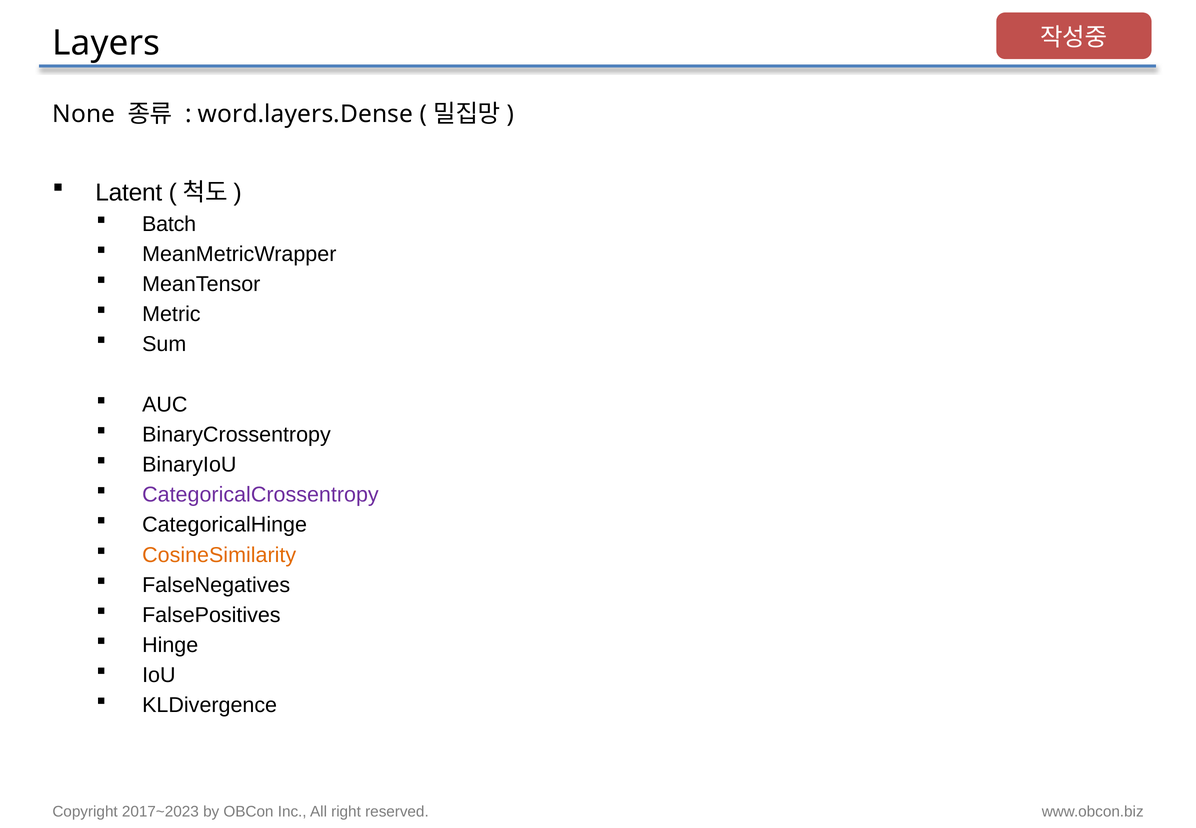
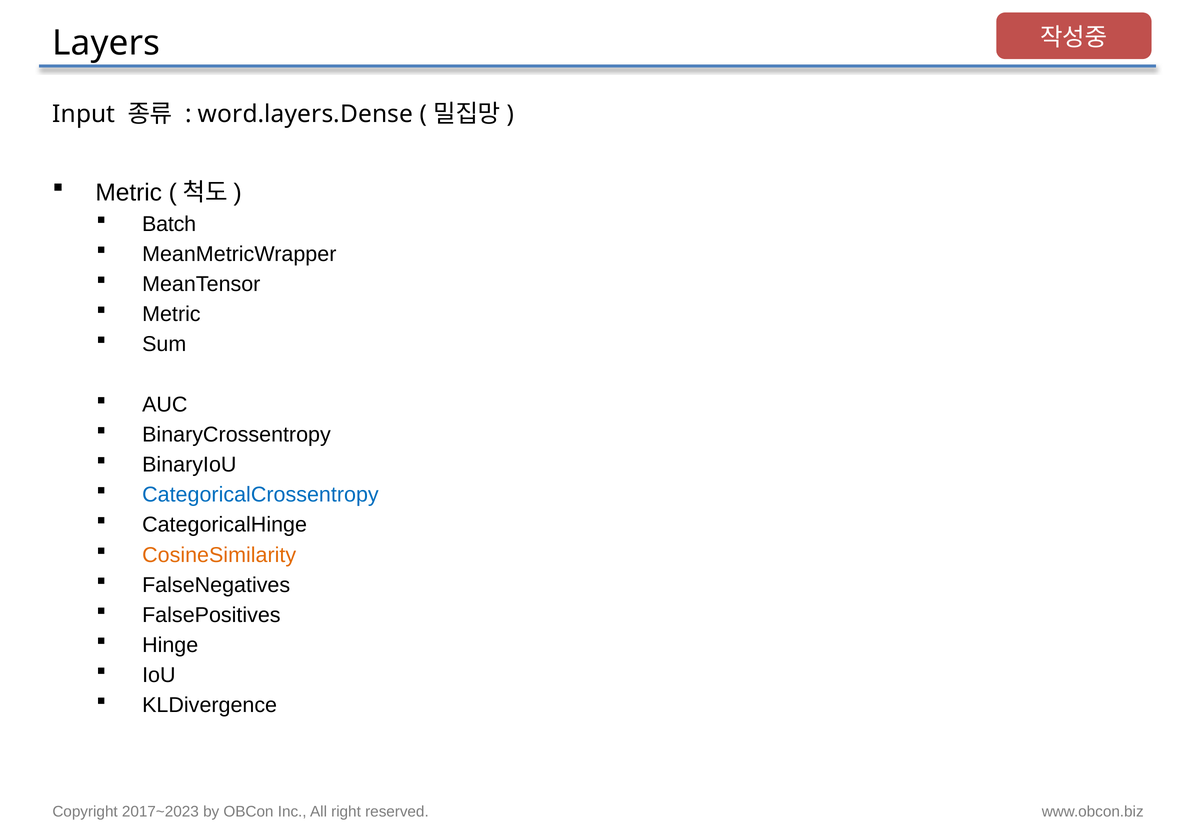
None: None -> Input
Latent at (129, 192): Latent -> Metric
CategoricalCrossentropy colour: purple -> blue
